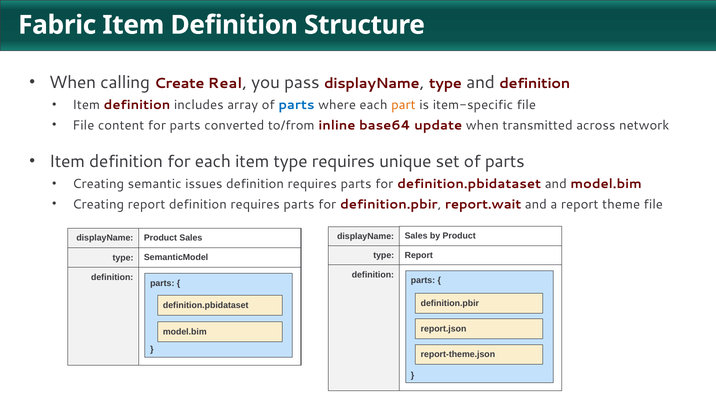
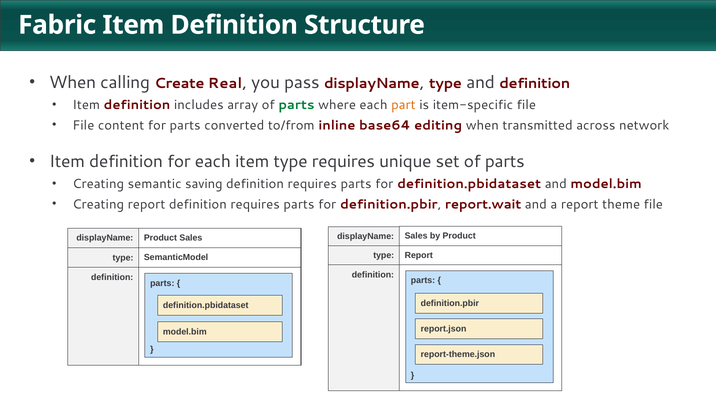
parts at (296, 105) colour: blue -> green
update: update -> editing
issues: issues -> saving
